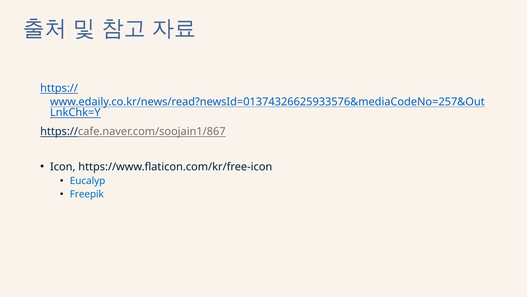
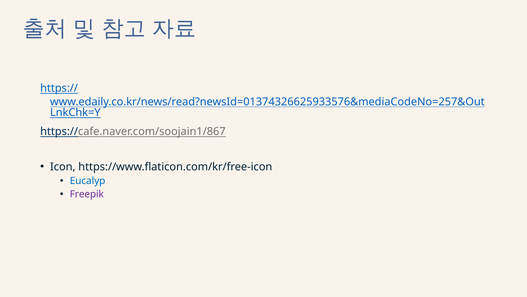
Freepik colour: blue -> purple
